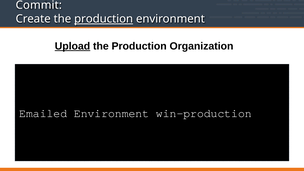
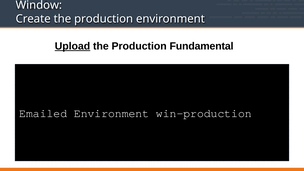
Commit: Commit -> Window
production at (104, 19) underline: present -> none
Organization: Organization -> Fundamental
